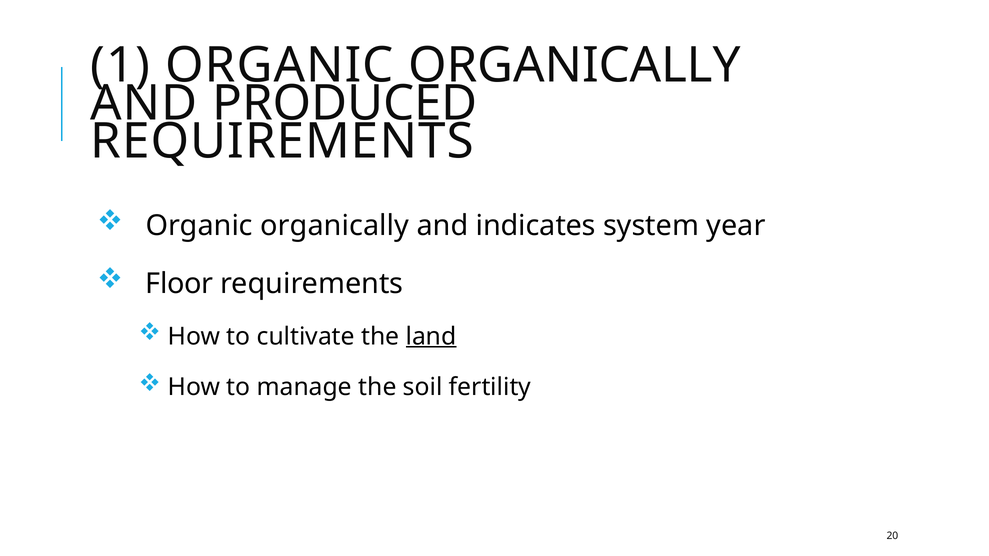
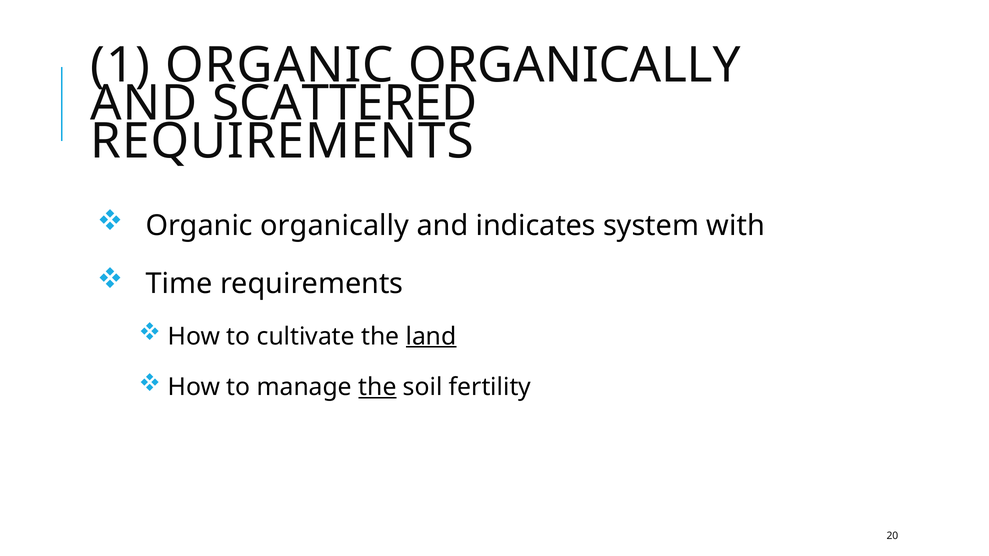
PRODUCED: PRODUCED -> SCATTERED
year: year -> with
Floor: Floor -> Time
the at (377, 387) underline: none -> present
